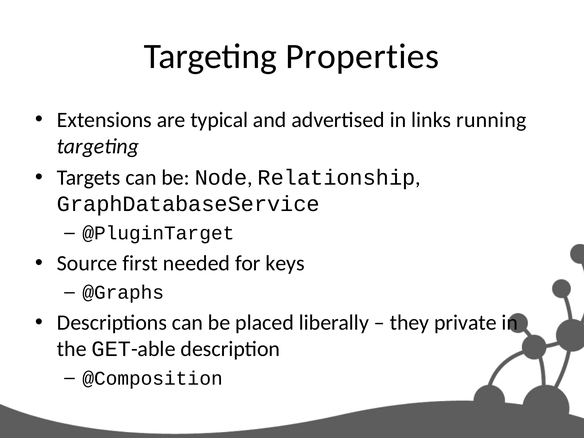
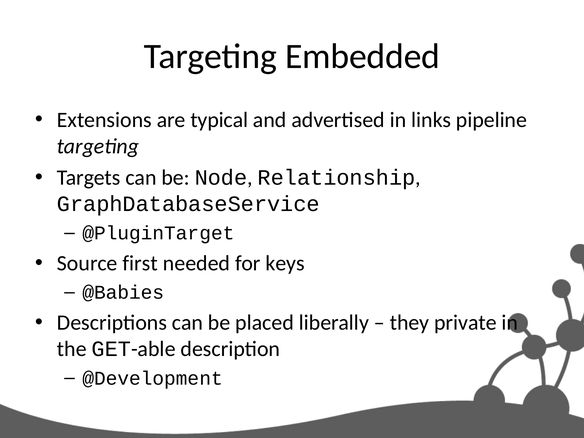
Properties: Properties -> Embedded
running: running -> pipeline
@Graphs: @Graphs -> @Babies
@Composition: @Composition -> @Development
